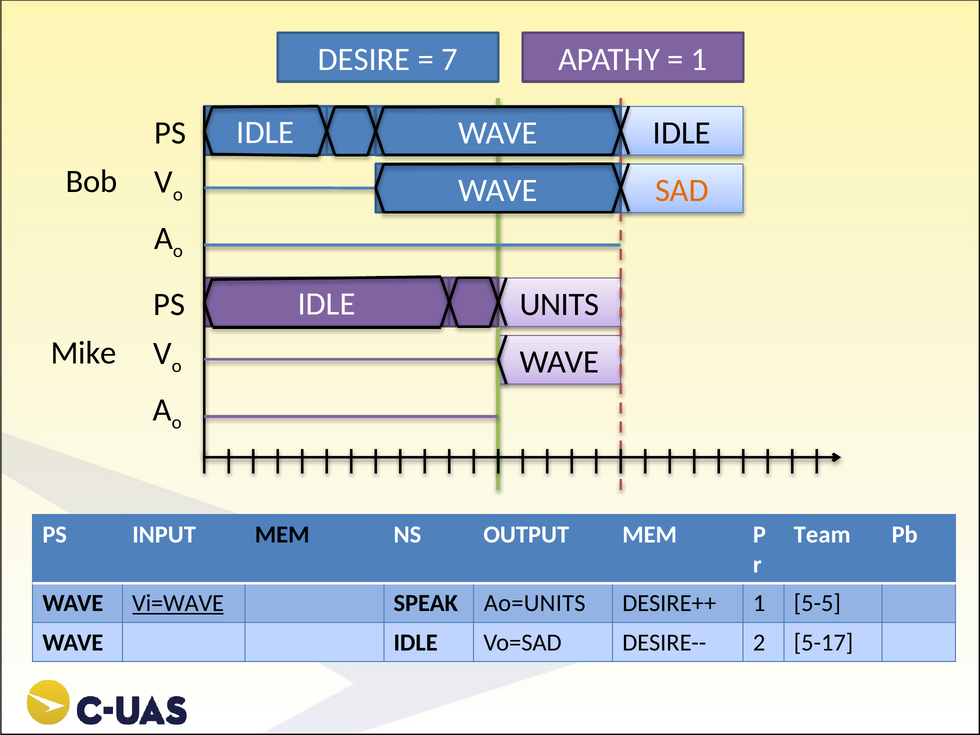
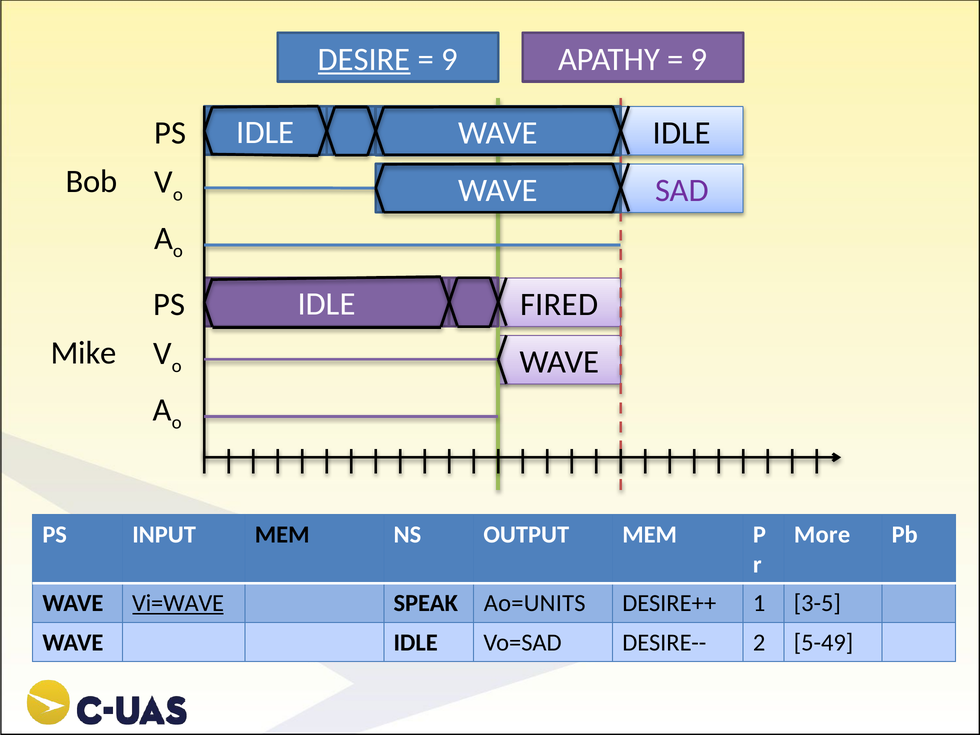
DESIRE underline: none -> present
7 at (450, 59): 7 -> 9
1 at (699, 59): 1 -> 9
SAD colour: orange -> purple
UNITS: UNITS -> FIRED
Team: Team -> More
5-5: 5-5 -> 3-5
5-17: 5-17 -> 5-49
